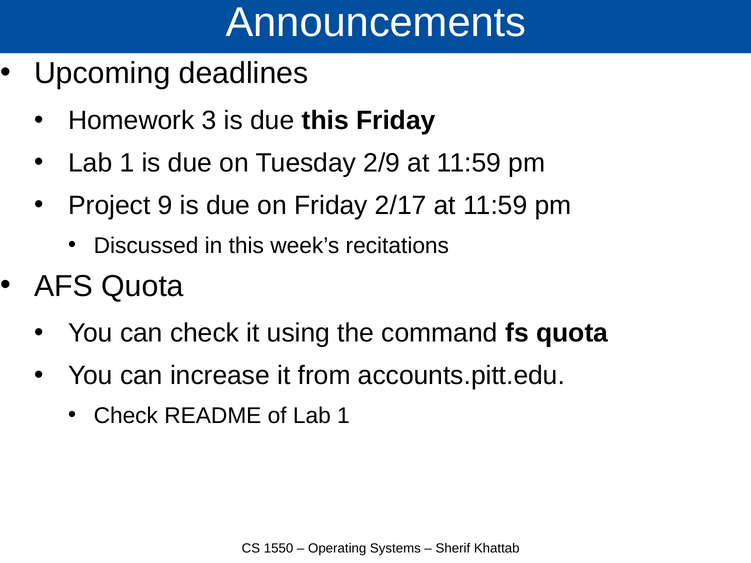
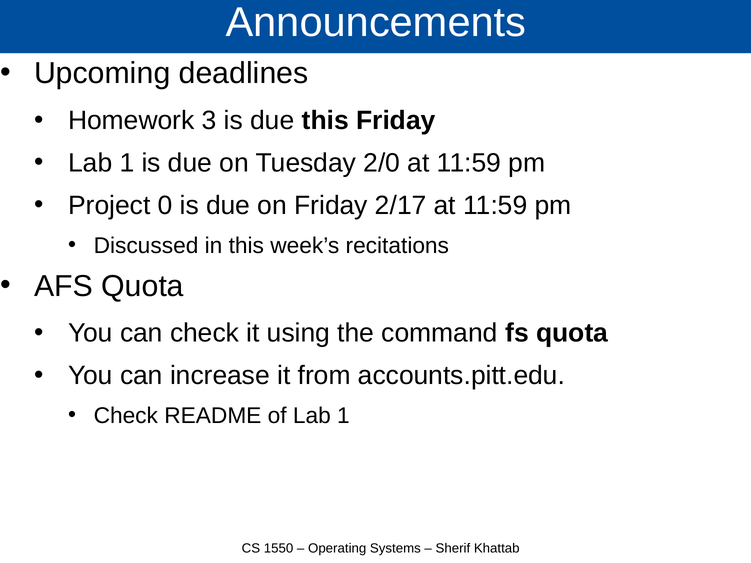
2/9: 2/9 -> 2/0
9: 9 -> 0
